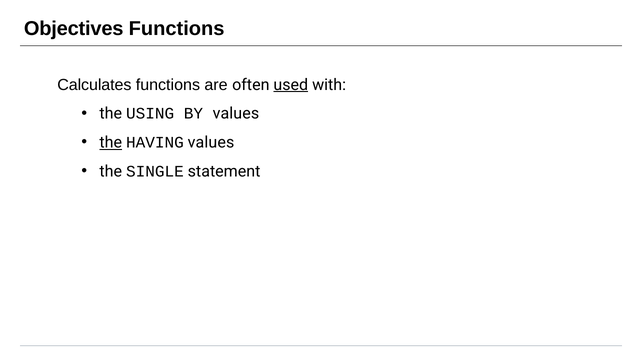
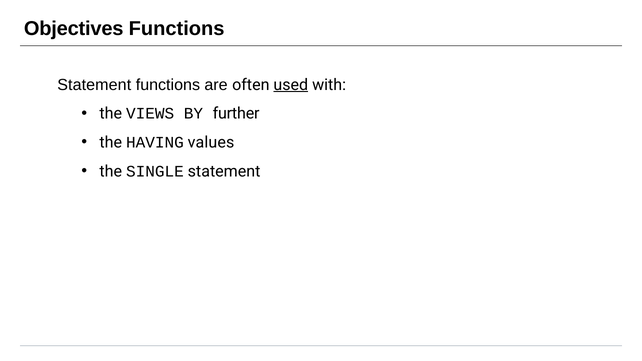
Calculates at (94, 85): Calculates -> Statement
USING: USING -> VIEWS
BY values: values -> further
the at (111, 143) underline: present -> none
